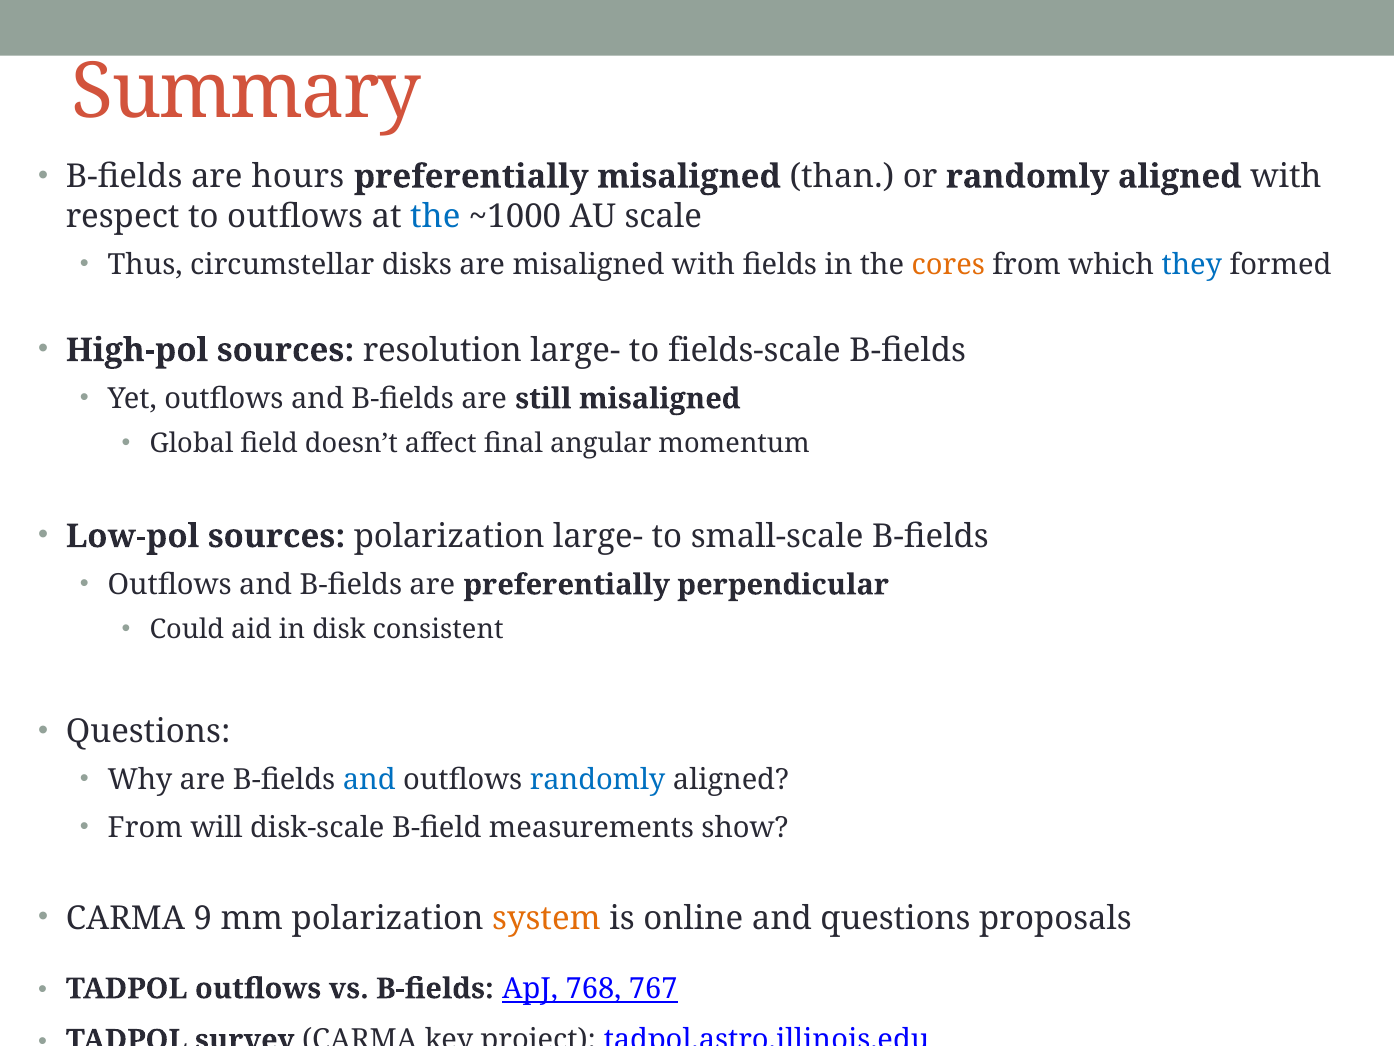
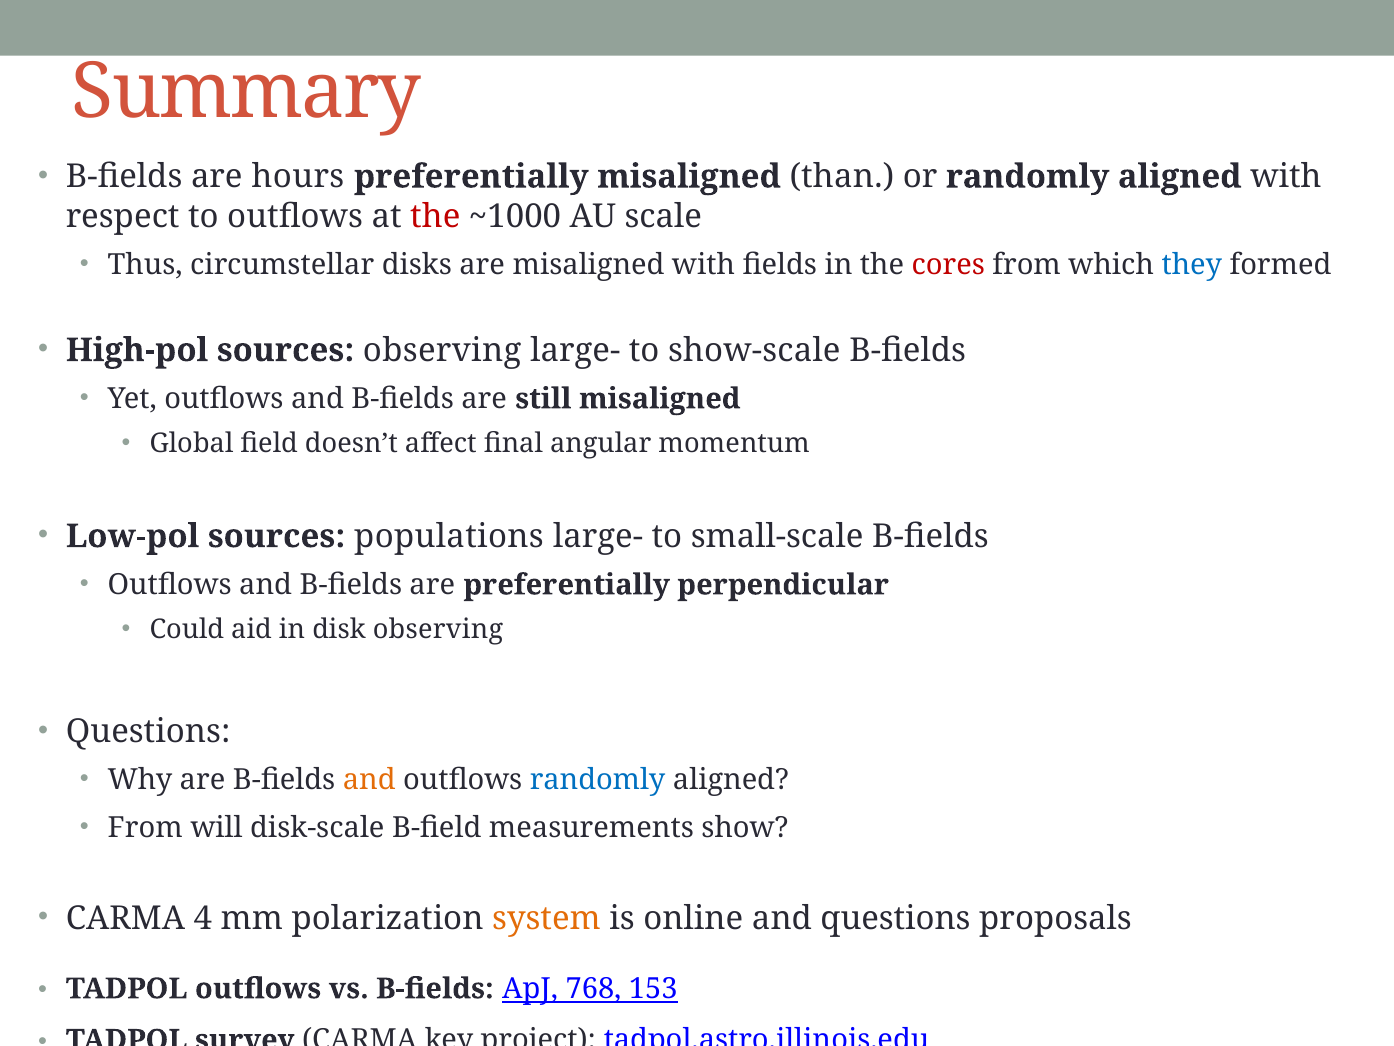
the at (435, 216) colour: blue -> red
cores colour: orange -> red
sources resolution: resolution -> observing
fields-scale: fields-scale -> show-scale
sources polarization: polarization -> populations
disk consistent: consistent -> observing
and at (369, 780) colour: blue -> orange
9: 9 -> 4
767: 767 -> 153
